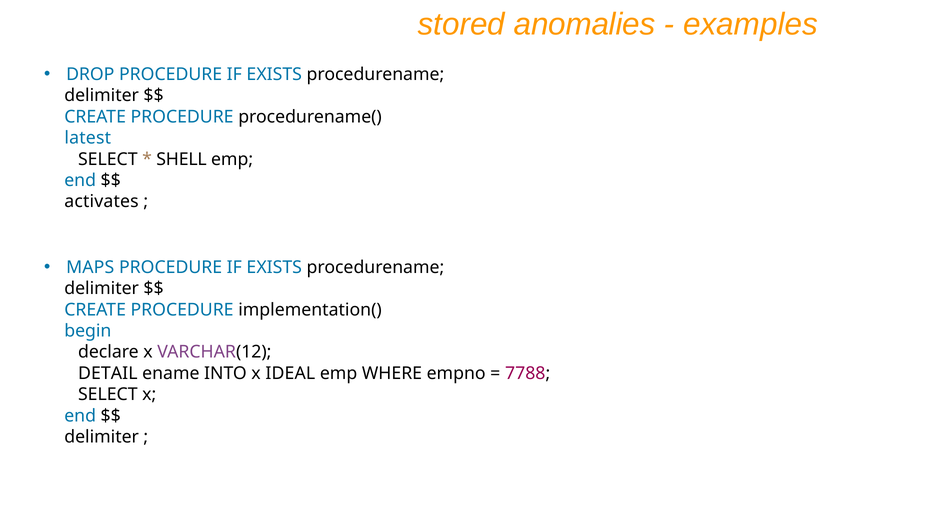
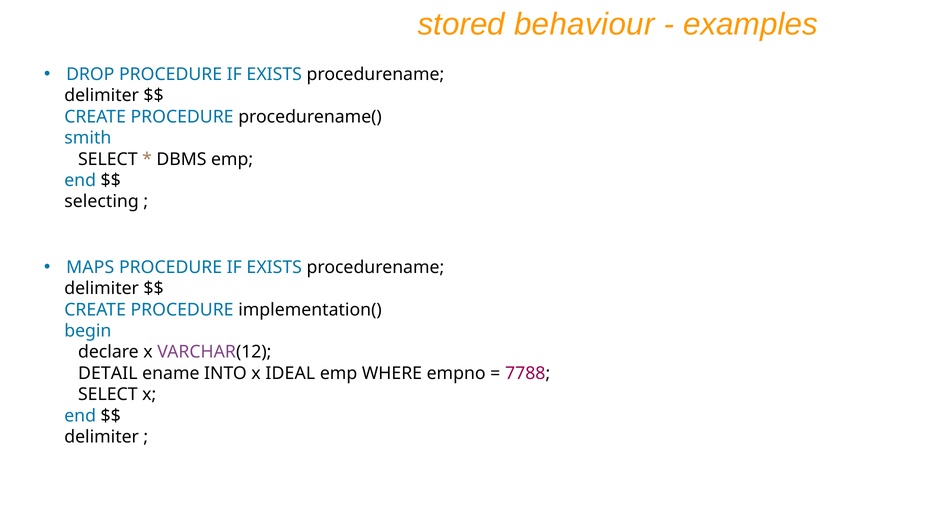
anomalies: anomalies -> behaviour
latest: latest -> smith
SHELL: SHELL -> DBMS
activates: activates -> selecting
